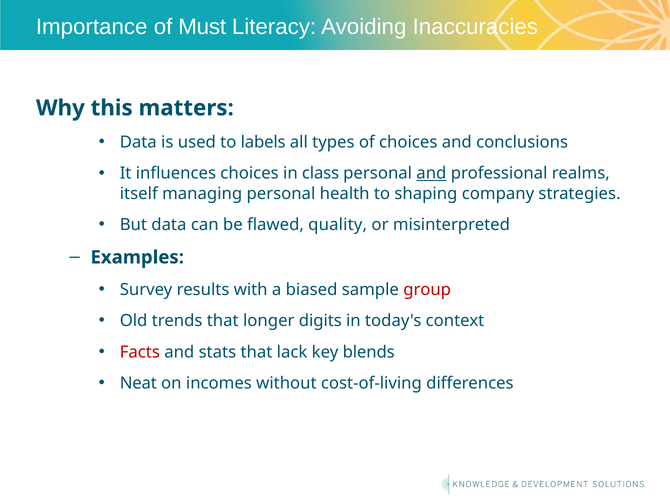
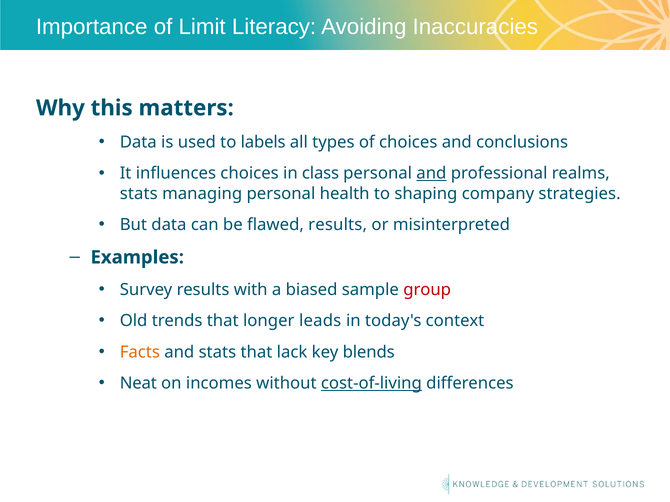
Must: Must -> Limit
itself at (139, 194): itself -> stats
flawed quality: quality -> results
digits: digits -> leads
Facts colour: red -> orange
cost-of-living underline: none -> present
